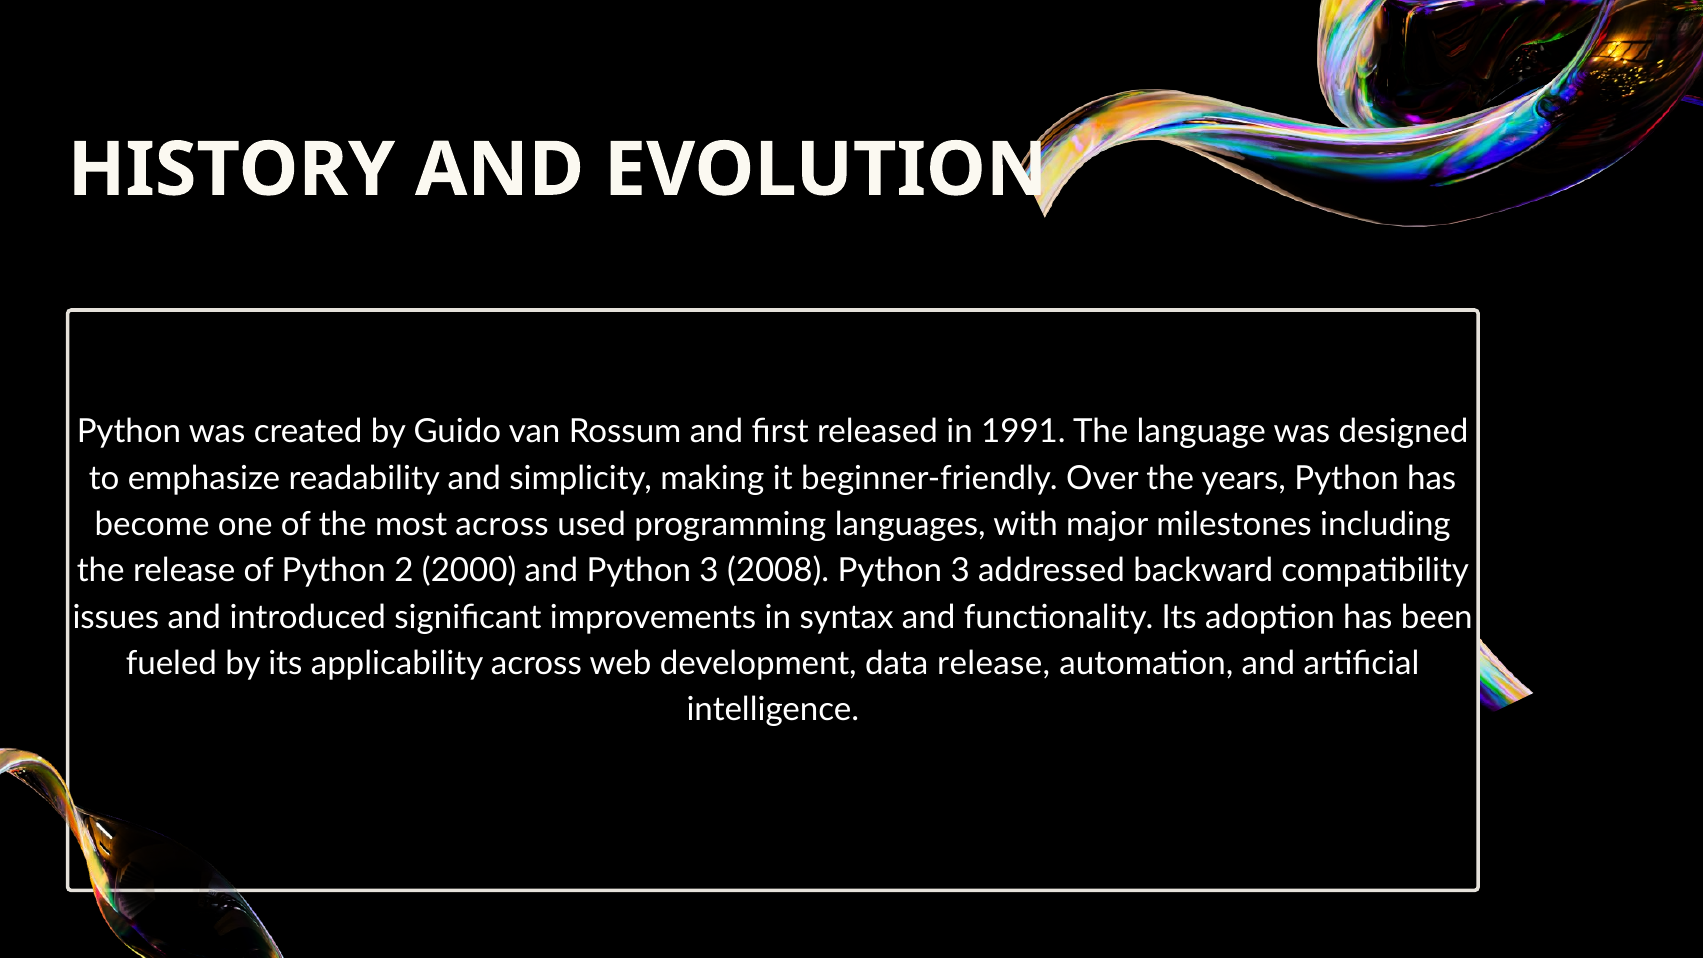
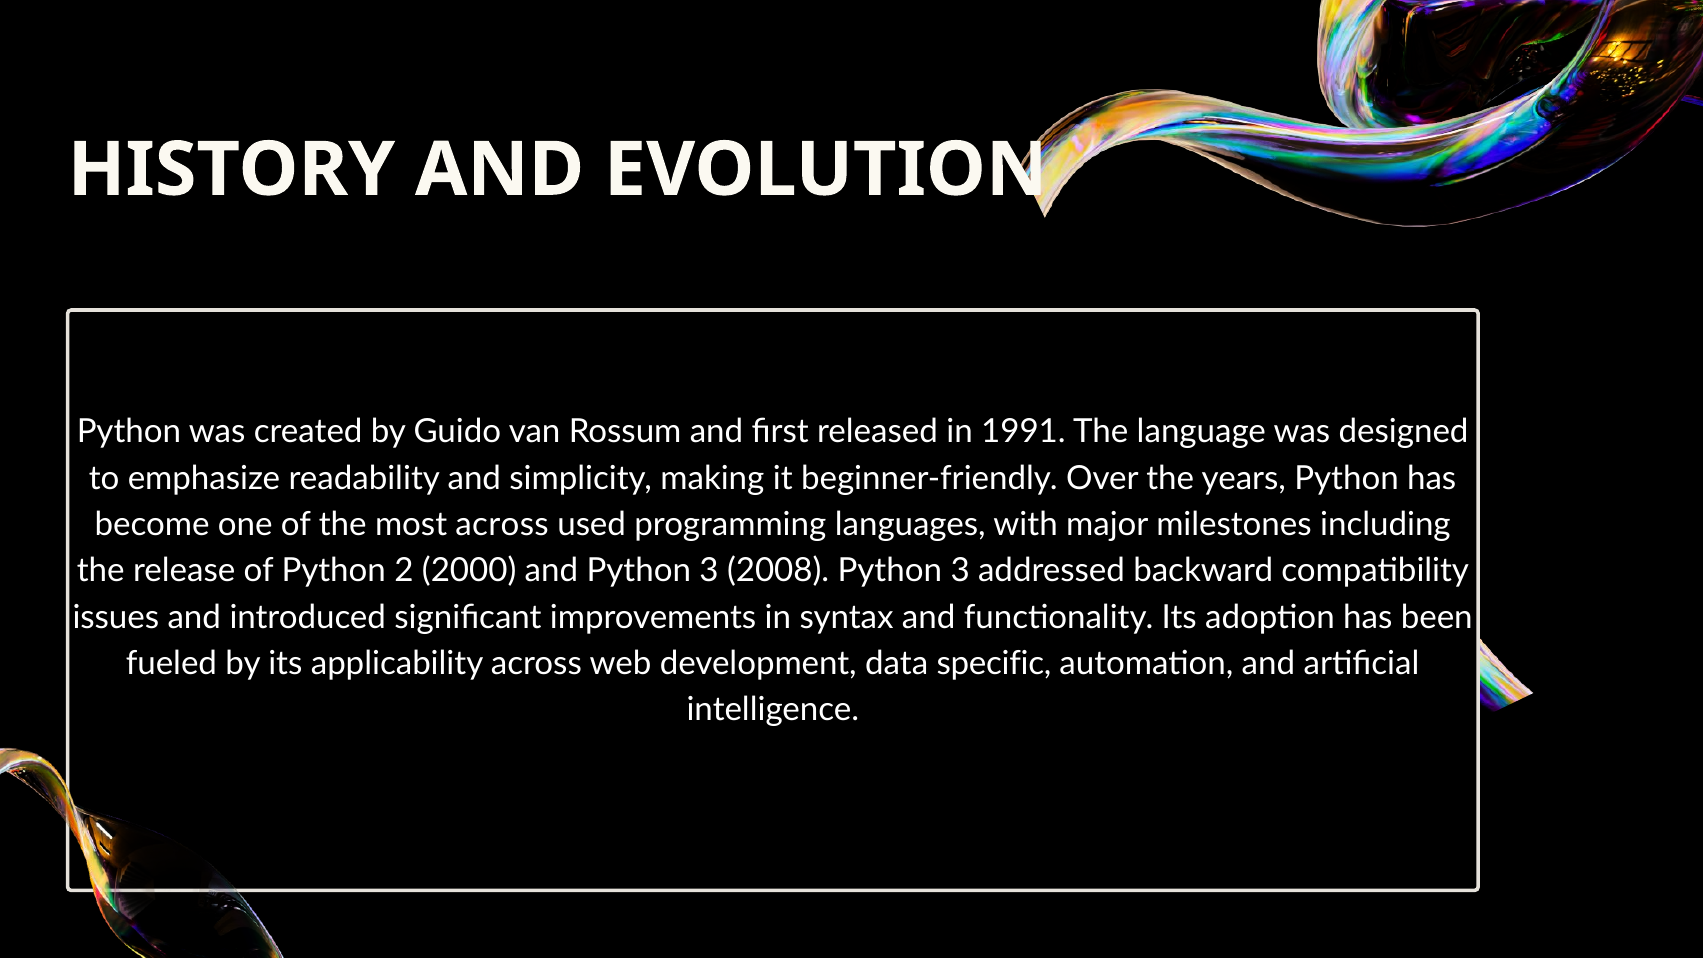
data release: release -> specific
